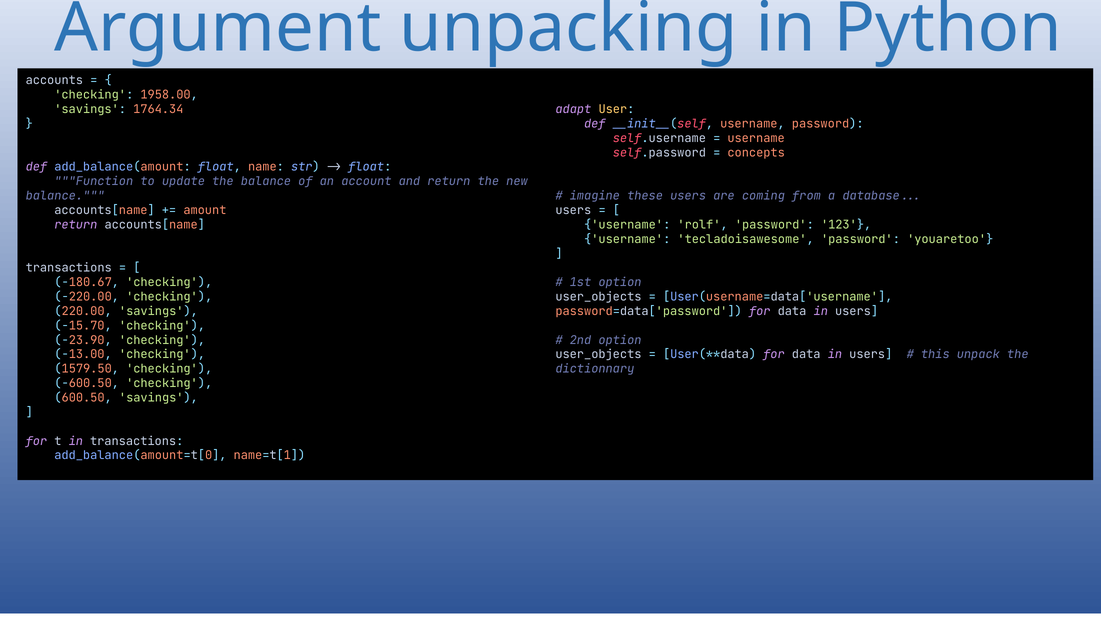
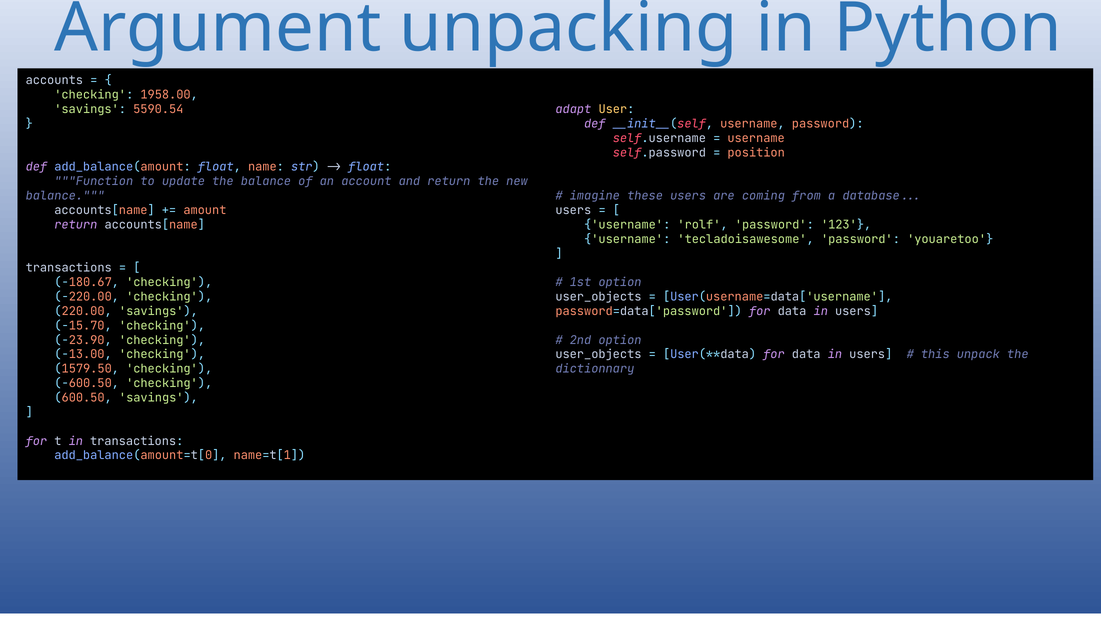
1764.34: 1764.34 -> 5590.54
concepts: concepts -> position
